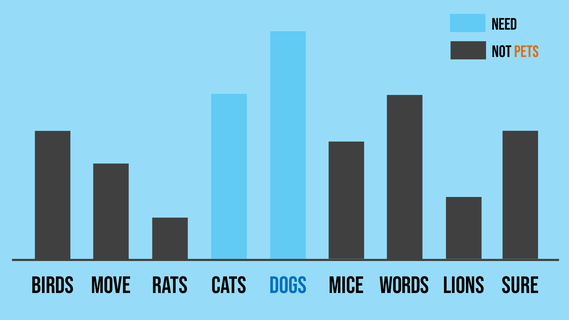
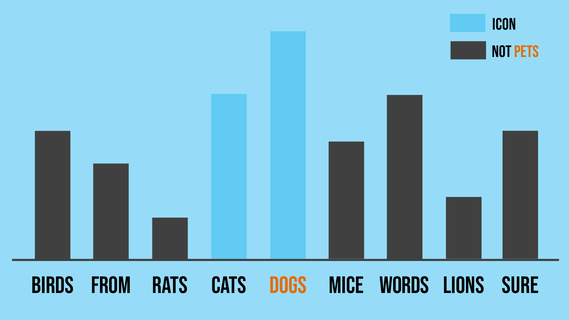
NEED: NEED -> ICON
MOVE: MOVE -> FROM
DOGS colour: blue -> orange
